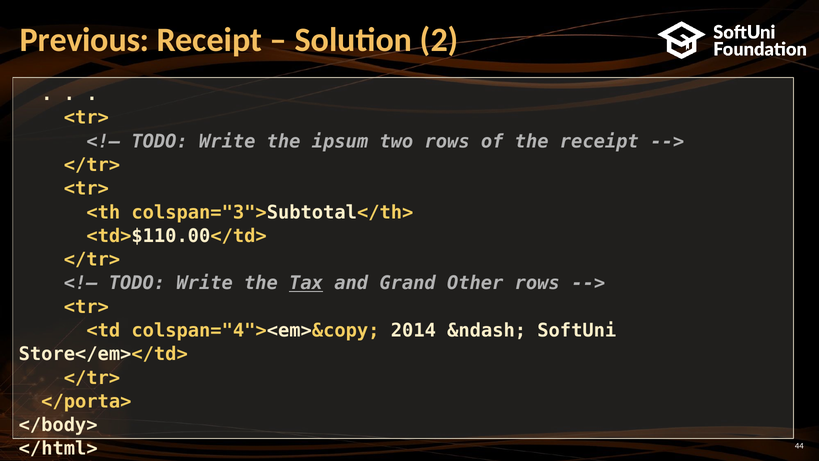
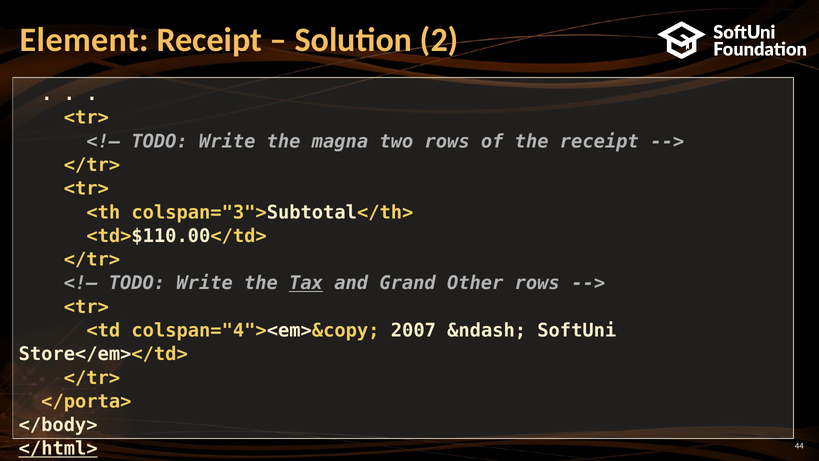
Previous: Previous -> Element
ipsum: ipsum -> magna
2014: 2014 -> 2007
</html> underline: none -> present
